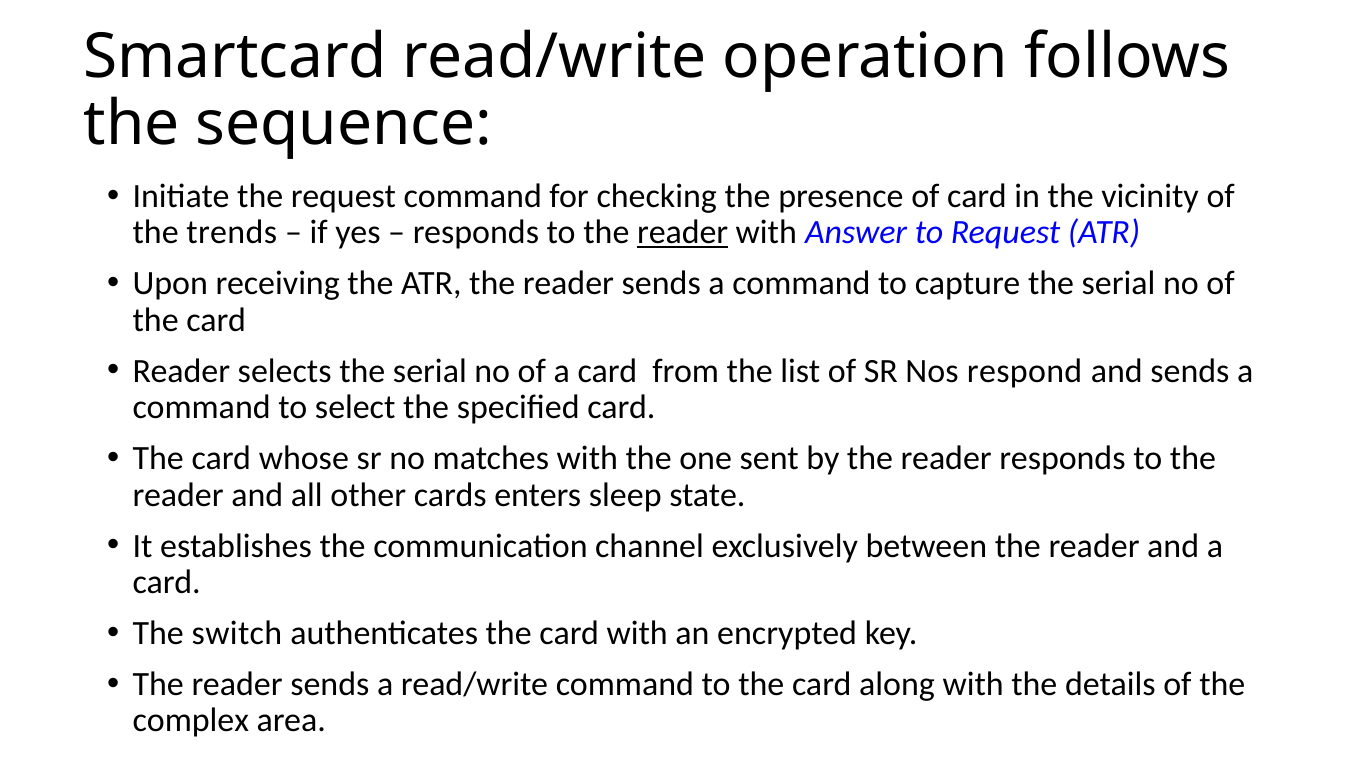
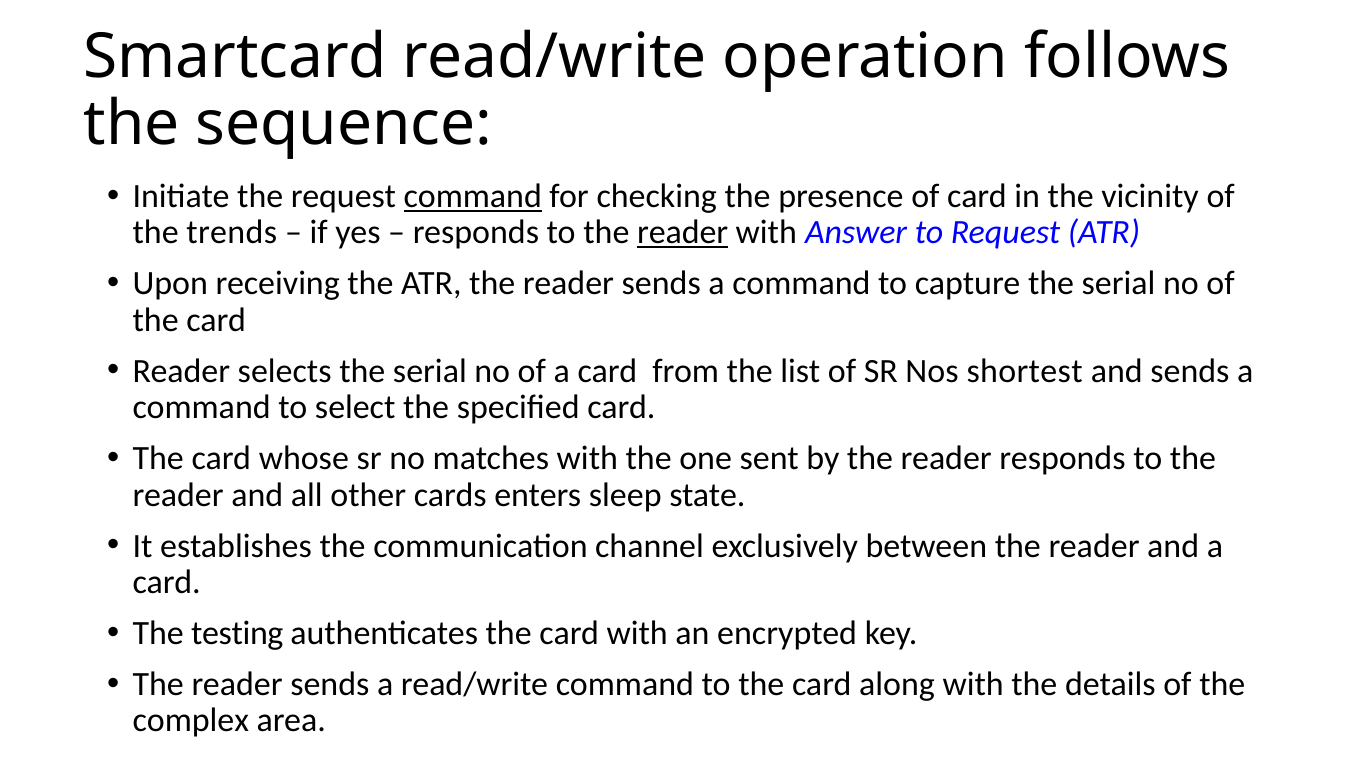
command at (473, 196) underline: none -> present
respond: respond -> shortest
switch: switch -> testing
